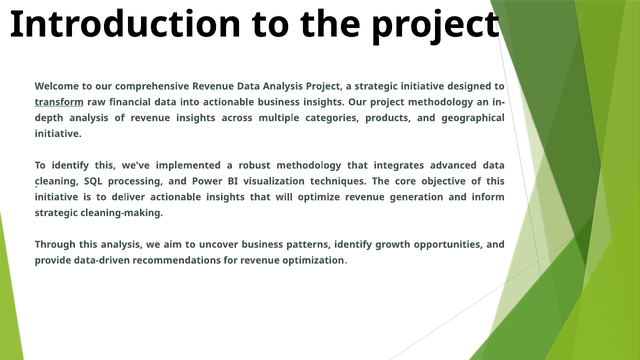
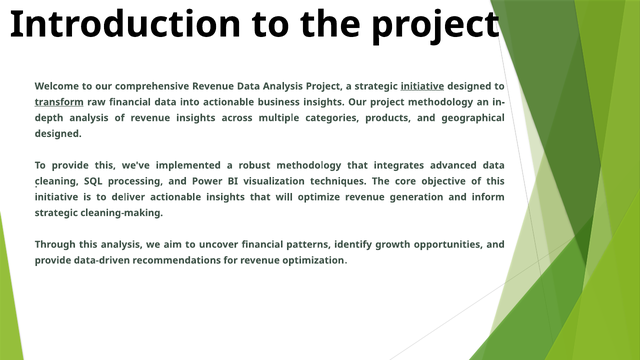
initiative at (422, 86) underline: none -> present
initiative at (58, 134): initiative -> designed
To identify: identify -> provide
uncover business: business -> financial
